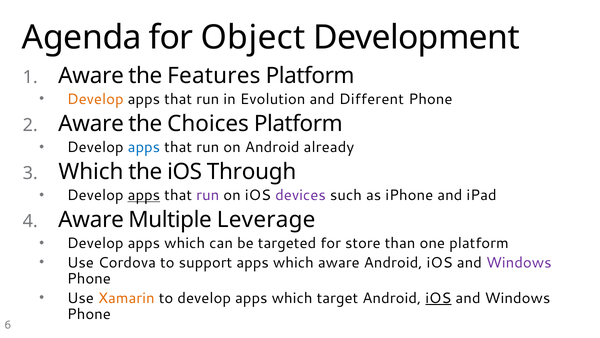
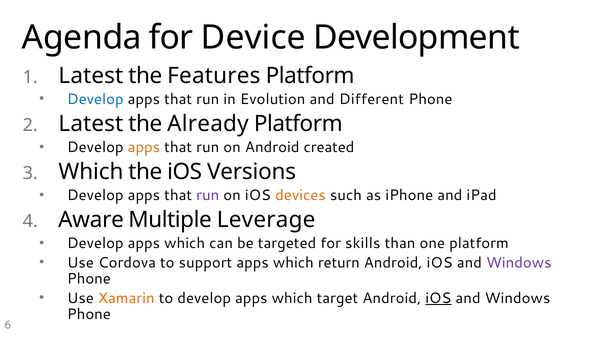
Object: Object -> Device
Aware at (91, 76): Aware -> Latest
Develop at (95, 99) colour: orange -> blue
Aware at (91, 124): Aware -> Latest
Choices: Choices -> Already
apps at (144, 147) colour: blue -> orange
already: already -> created
Through: Through -> Versions
apps at (144, 195) underline: present -> none
devices colour: purple -> orange
store: store -> skills
which aware: aware -> return
